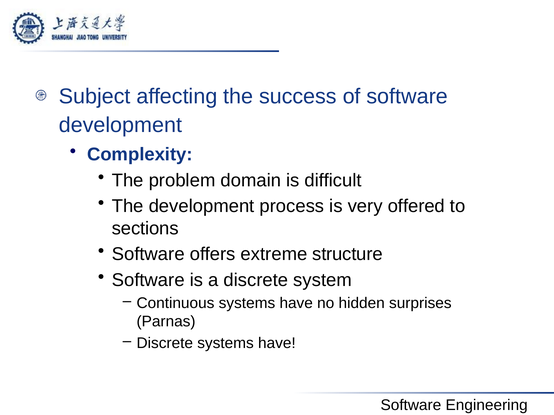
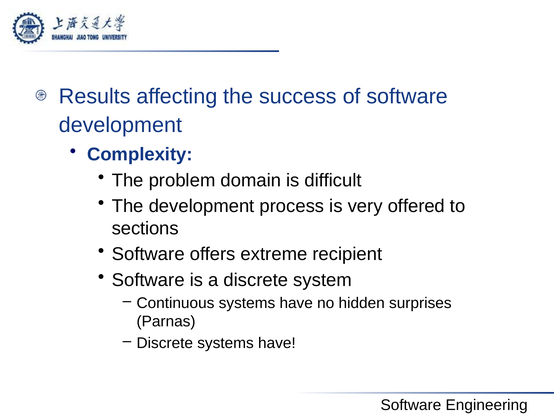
Subject: Subject -> Results
structure: structure -> recipient
